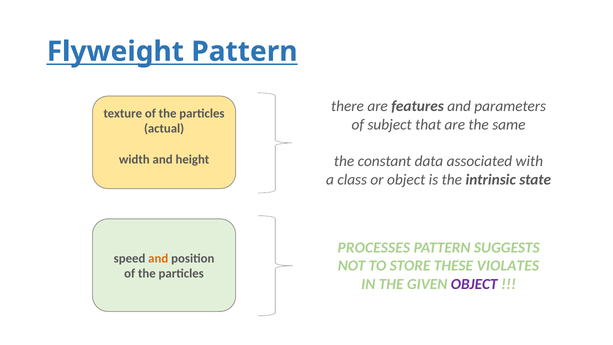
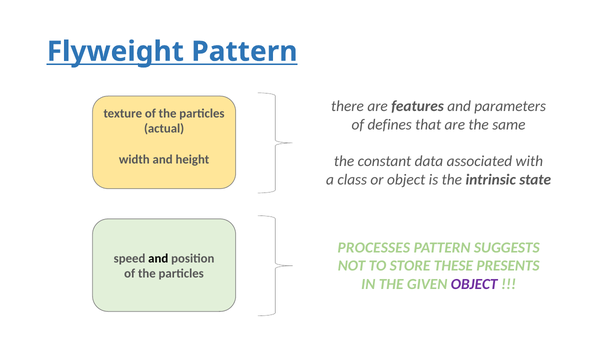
subject: subject -> defines
and at (158, 258) colour: orange -> black
VIOLATES: VIOLATES -> PRESENTS
